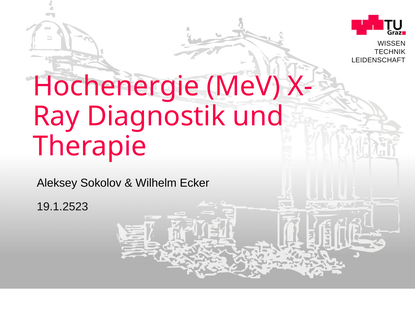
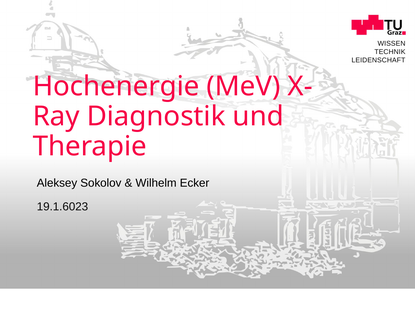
19.1.2523: 19.1.2523 -> 19.1.6023
